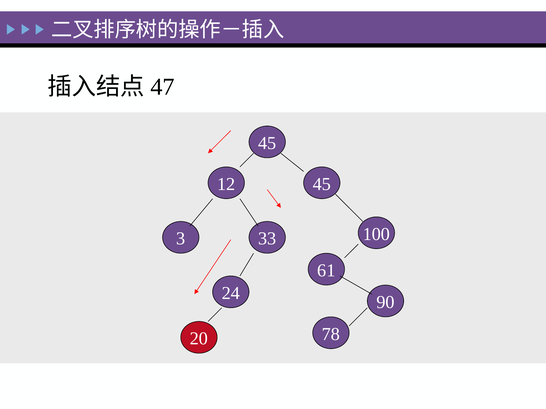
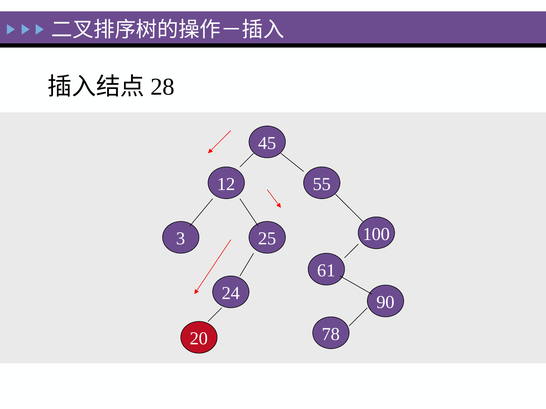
47: 47 -> 28
12 45: 45 -> 55
33: 33 -> 25
